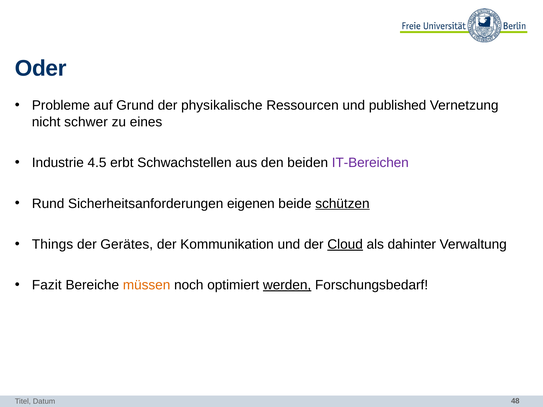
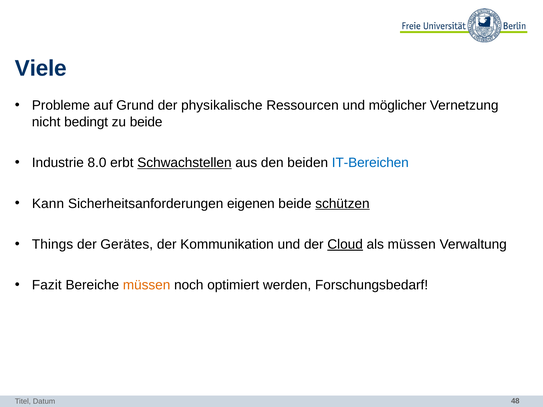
Oder: Oder -> Viele
published: published -> möglicher
schwer: schwer -> bedingt
zu eines: eines -> beide
4.5: 4.5 -> 8.0
Schwachstellen underline: none -> present
IT-Bereichen colour: purple -> blue
Rund: Rund -> Kann
als dahinter: dahinter -> müssen
werden underline: present -> none
